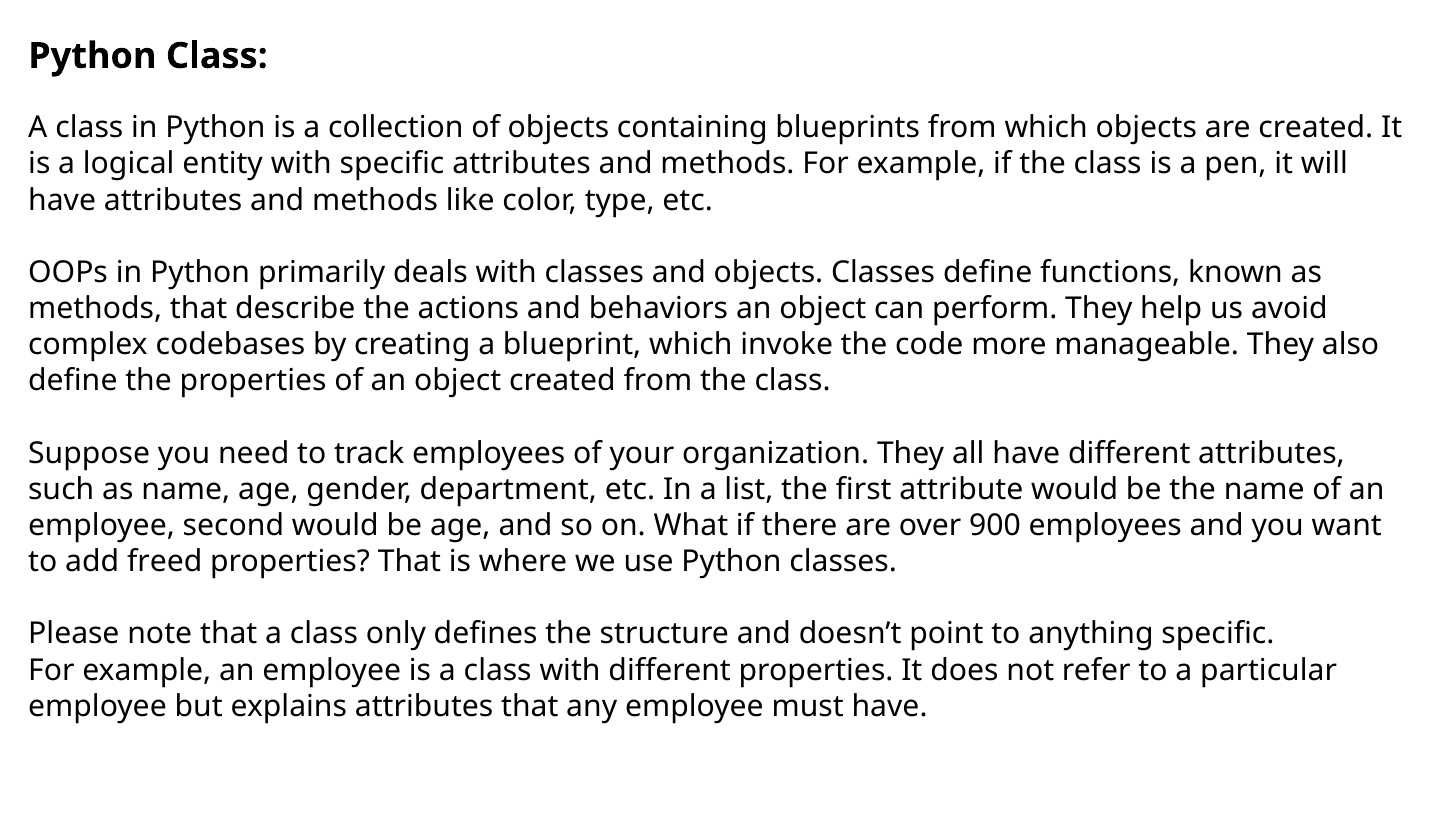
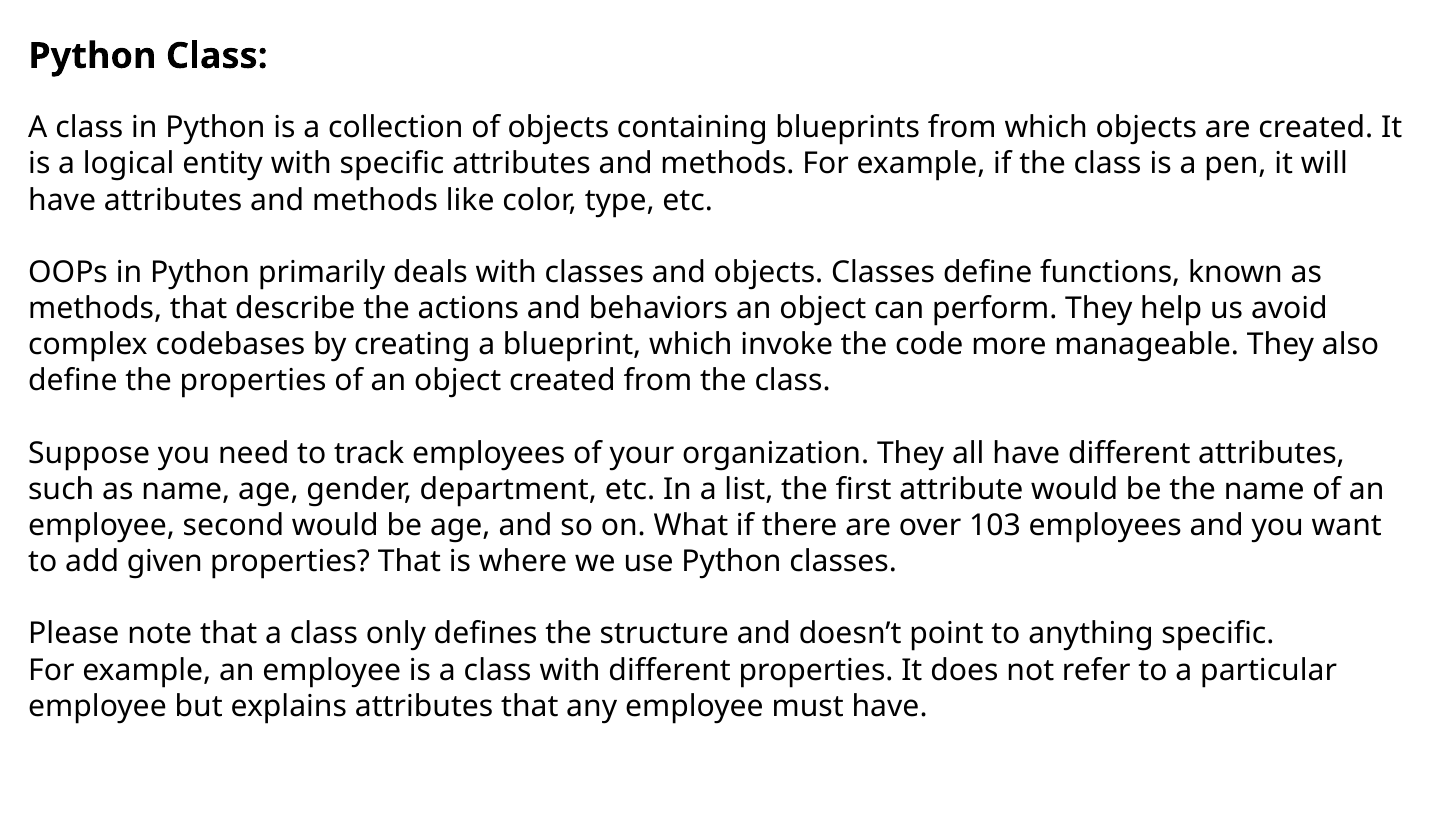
900: 900 -> 103
freed: freed -> given
